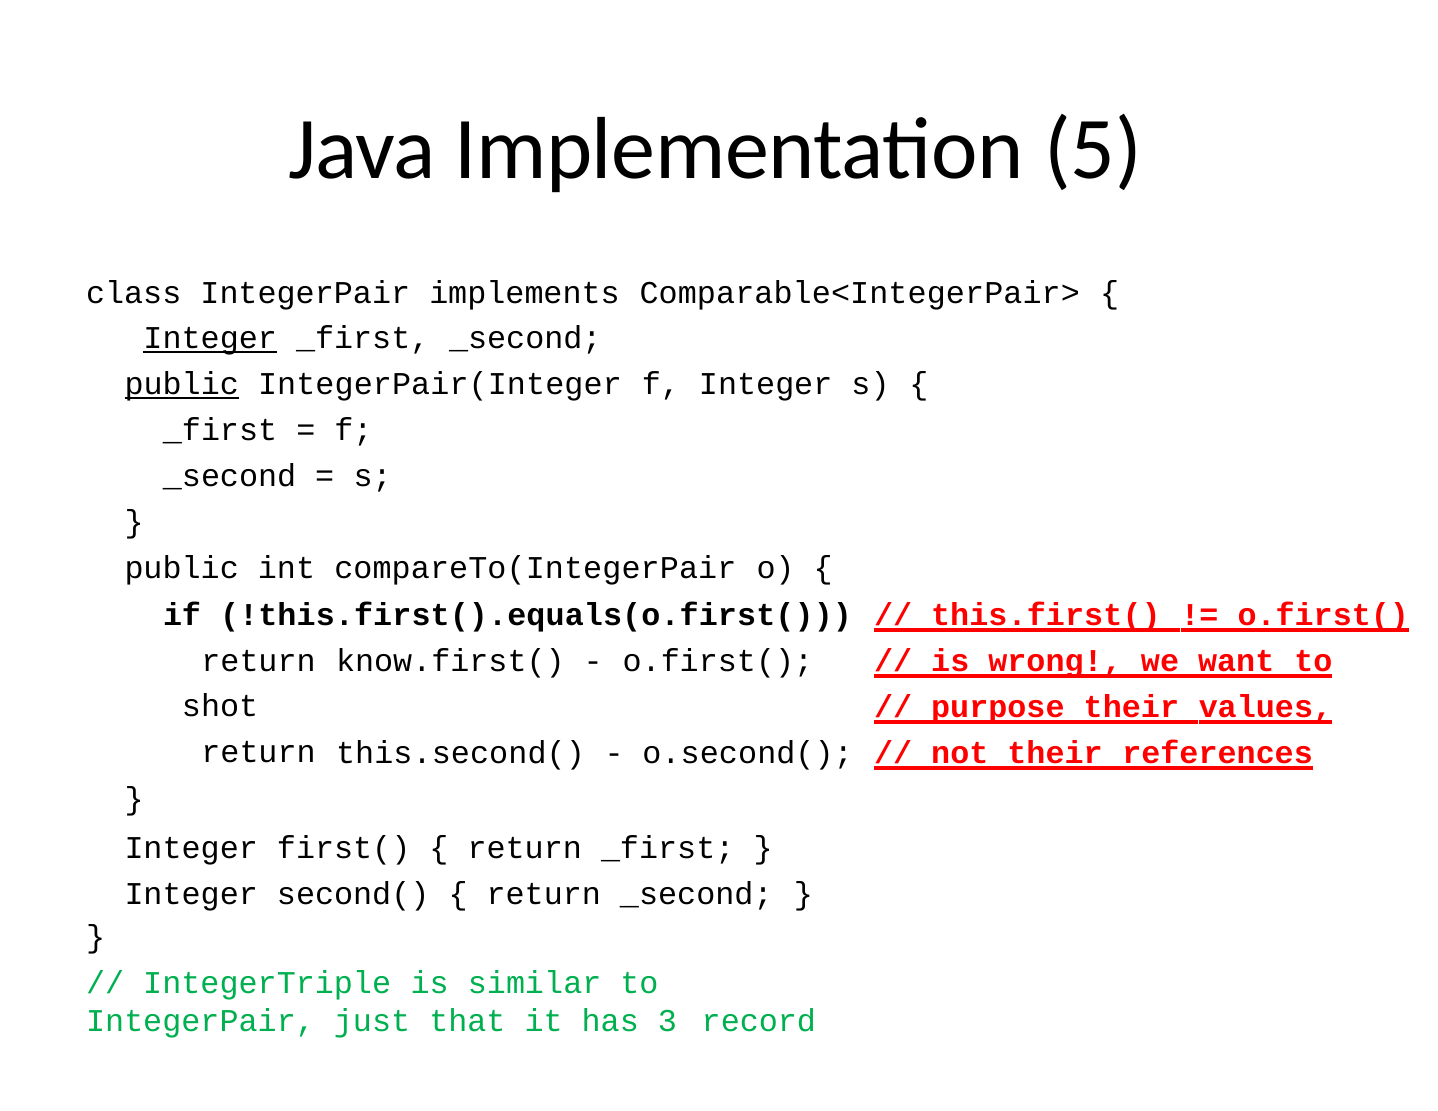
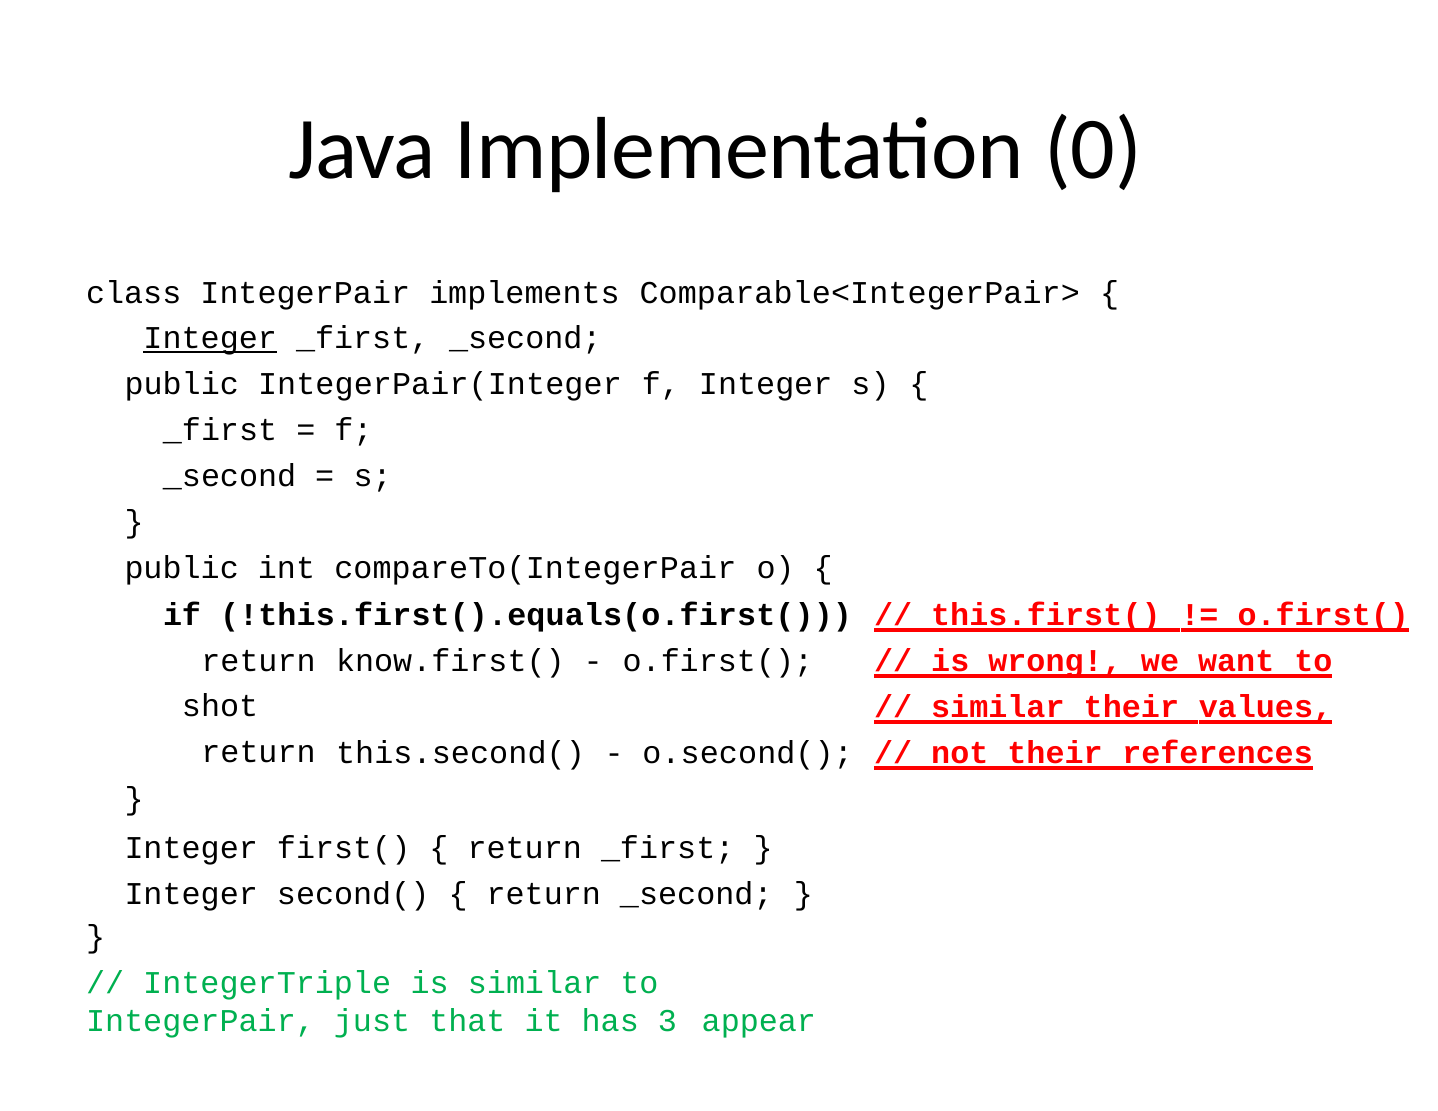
5: 5 -> 0
public at (182, 384) underline: present -> none
purpose at (998, 707): purpose -> similar
record: record -> appear
